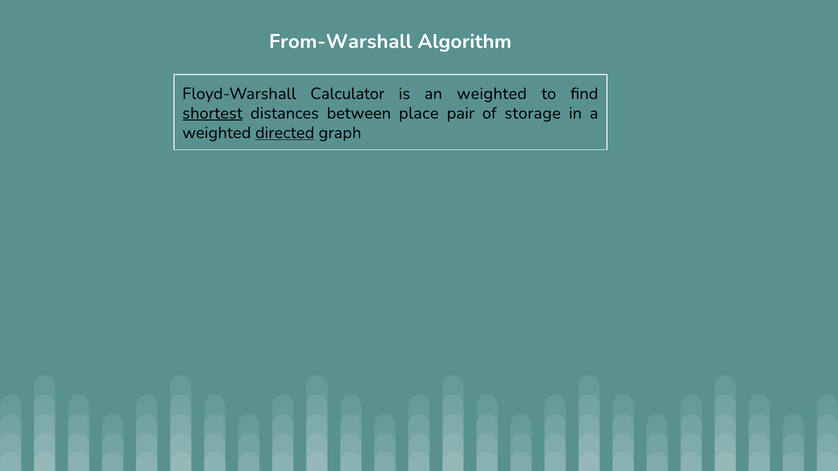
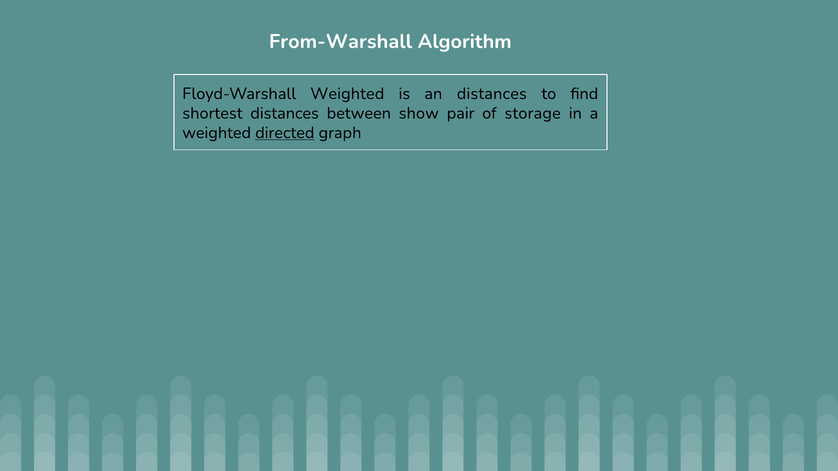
Floyd-Warshall Calculator: Calculator -> Weighted
an weighted: weighted -> distances
shortest underline: present -> none
place: place -> show
